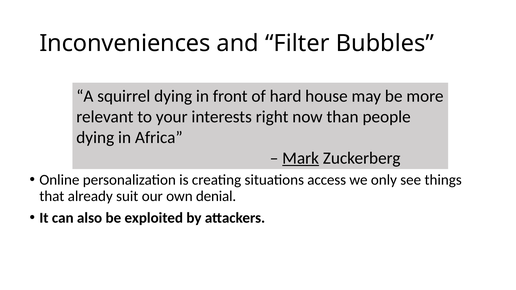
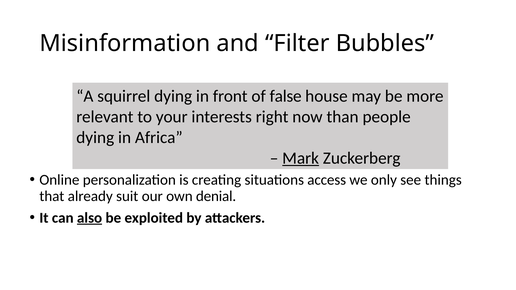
Inconveniences: Inconveniences -> Misinformation
hard: hard -> false
also underline: none -> present
